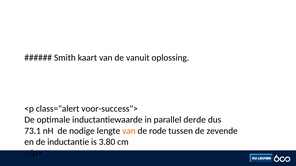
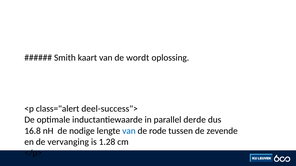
vanuit: vanuit -> wordt
voor-success">: voor-success"> -> deel-success">
73.1: 73.1 -> 16.8
van at (129, 131) colour: orange -> blue
inductantie: inductantie -> vervanging
3.80: 3.80 -> 1.28
